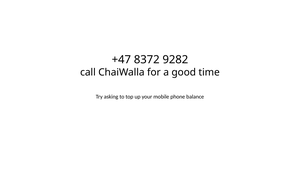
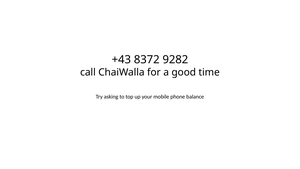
+47: +47 -> +43
